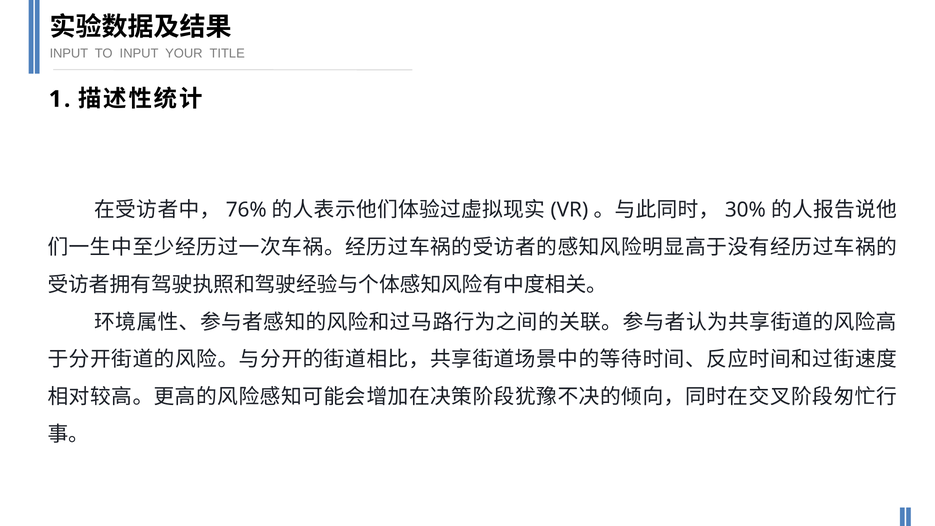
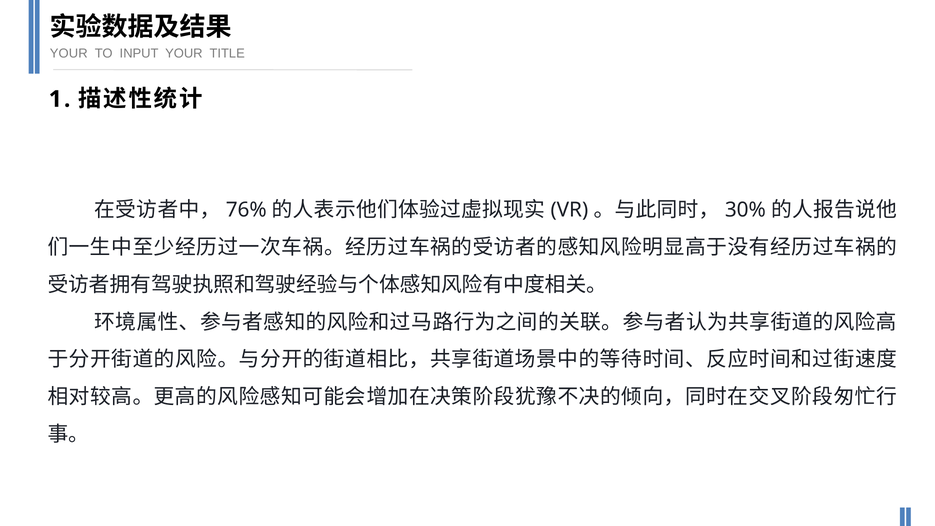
INPUT at (69, 54): INPUT -> YOUR
